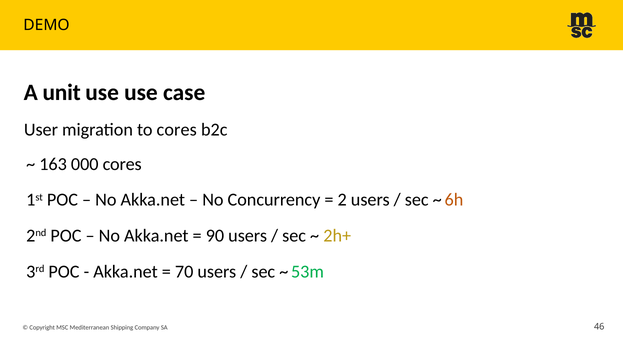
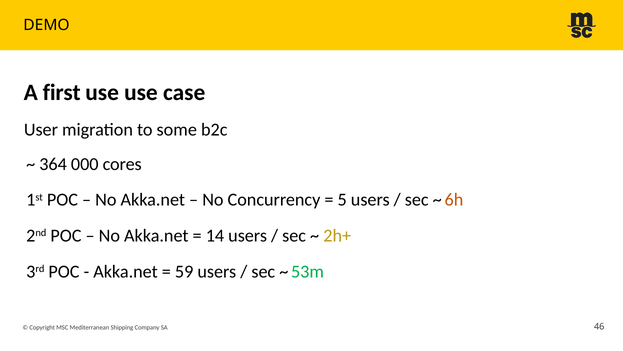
unit: unit -> first
to cores: cores -> some
163: 163 -> 364
2: 2 -> 5
90: 90 -> 14
70: 70 -> 59
